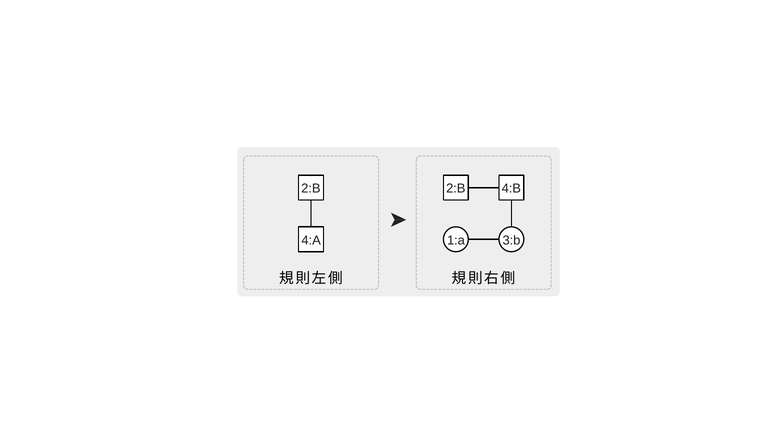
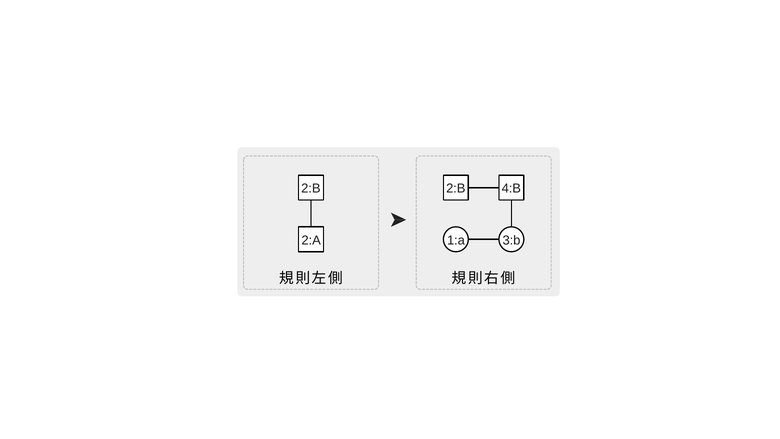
4:A: 4:A -> 2:A
